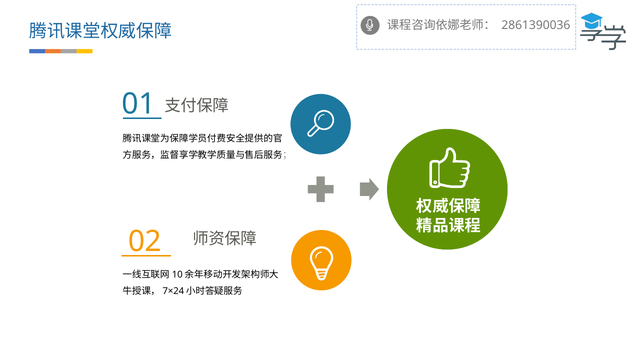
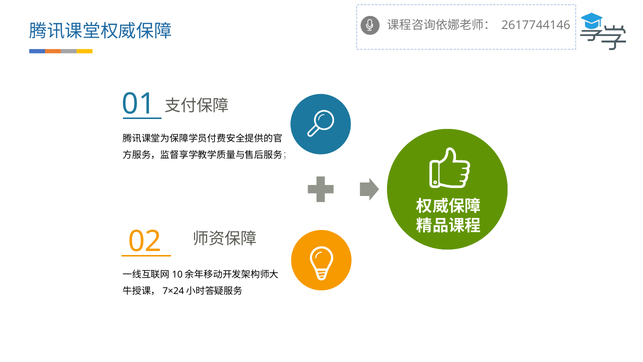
2861390036: 2861390036 -> 2617744146
